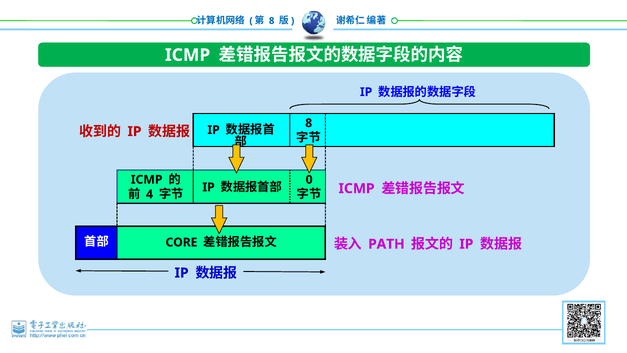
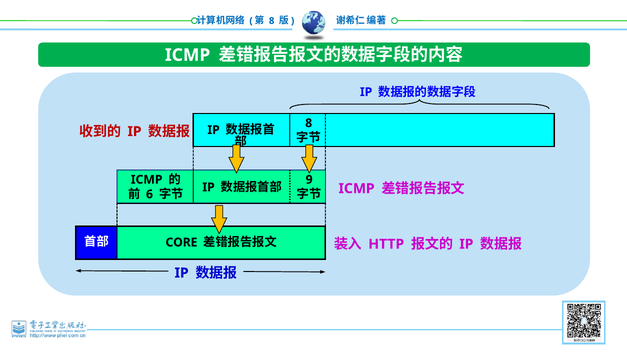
0: 0 -> 9
4: 4 -> 6
PATH: PATH -> HTTP
